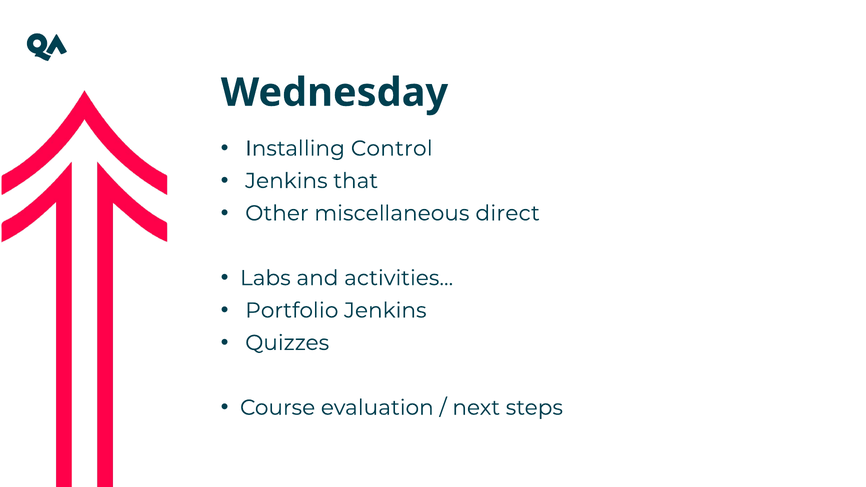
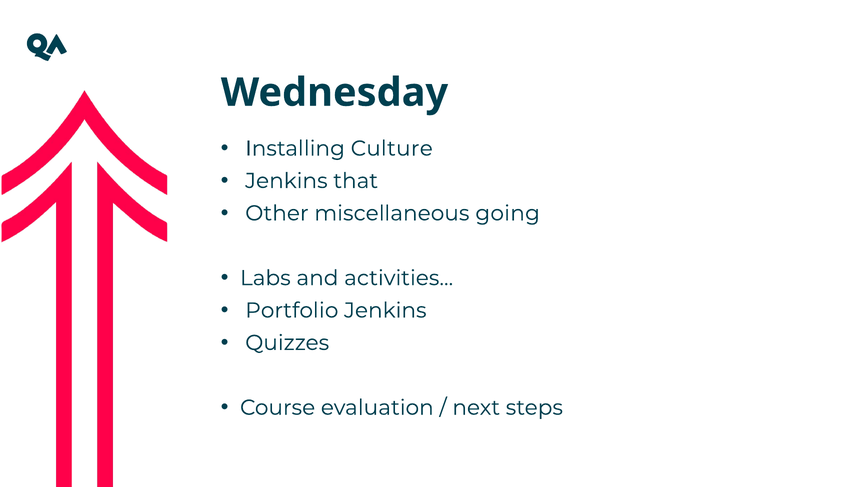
Control: Control -> Culture
direct: direct -> going
